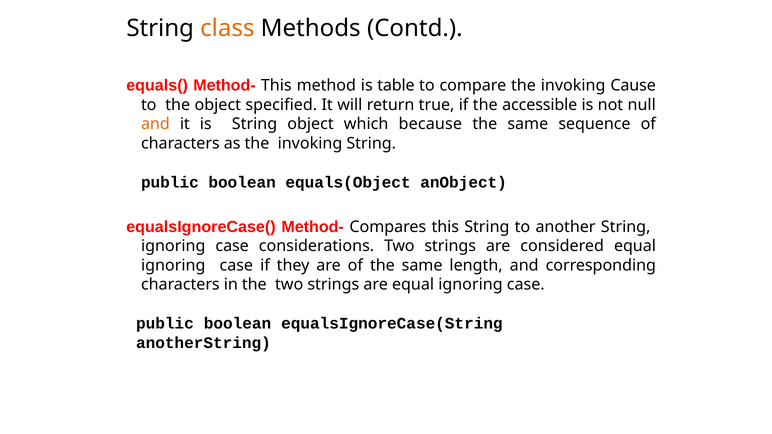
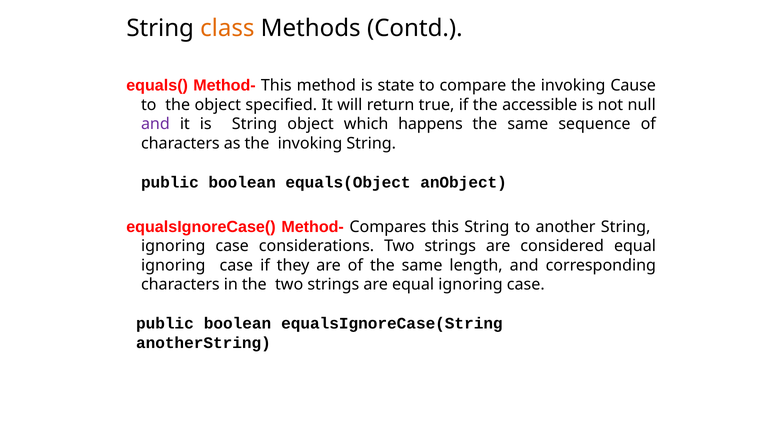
table: table -> state
and at (155, 124) colour: orange -> purple
because: because -> happens
